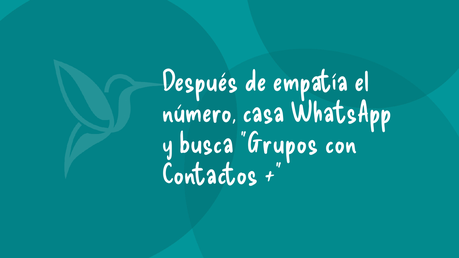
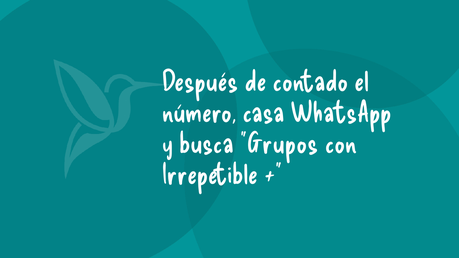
empatía: empatía -> contado
Contactos: Contactos -> Irrepetible
